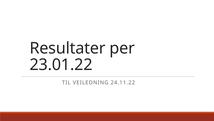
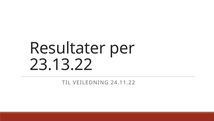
23.01.22: 23.01.22 -> 23.13.22
